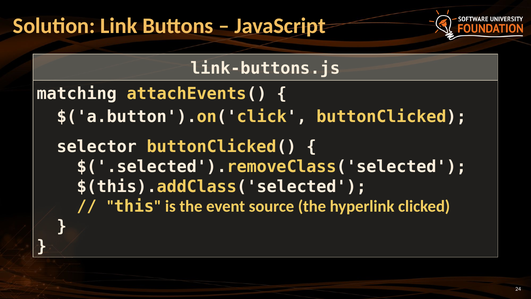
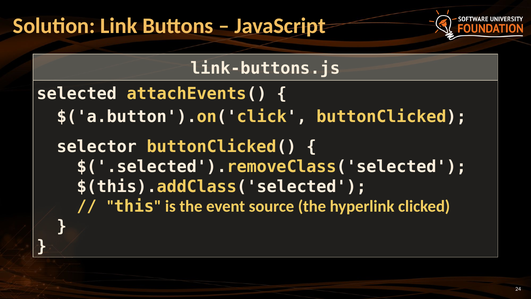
matching: matching -> selected
